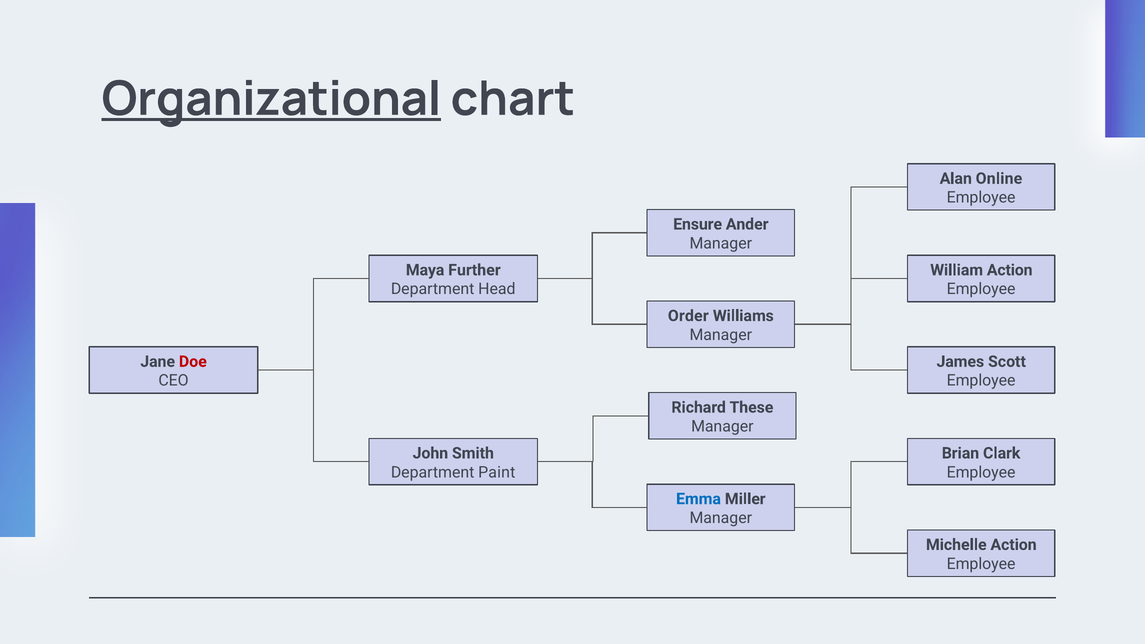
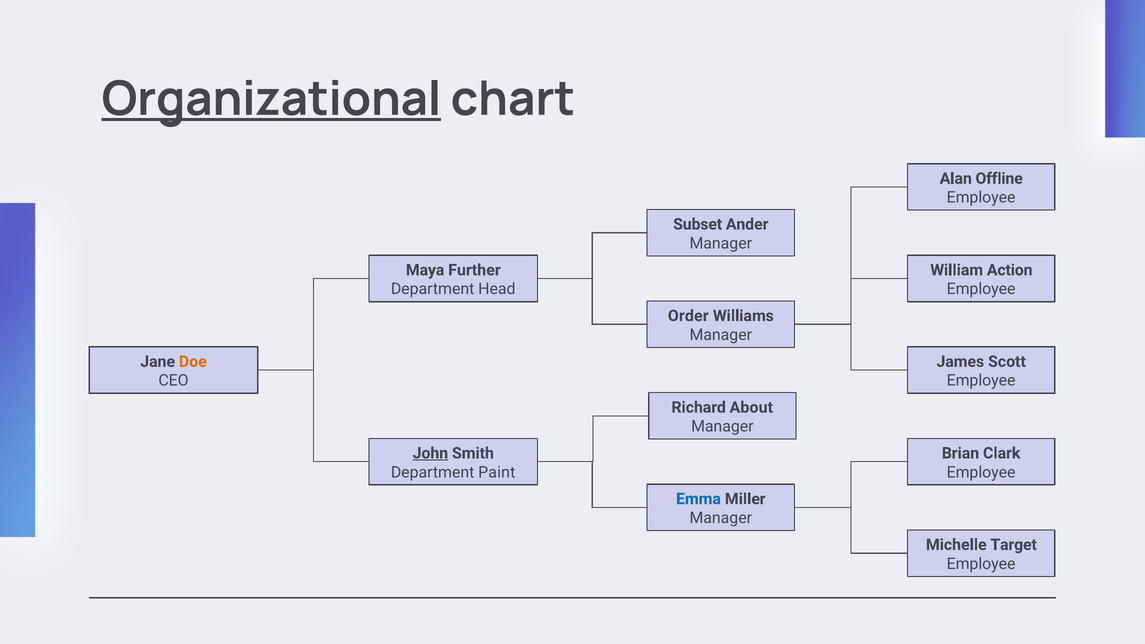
Online: Online -> Offline
Ensure: Ensure -> Subset
Doe colour: red -> orange
These: These -> About
John underline: none -> present
Michelle Action: Action -> Target
